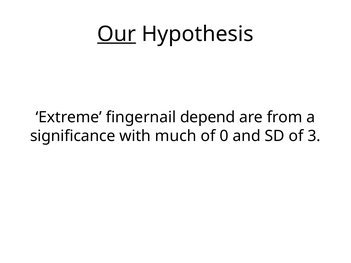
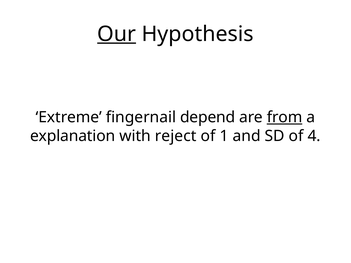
from underline: none -> present
significance: significance -> explanation
much: much -> reject
0: 0 -> 1
3: 3 -> 4
